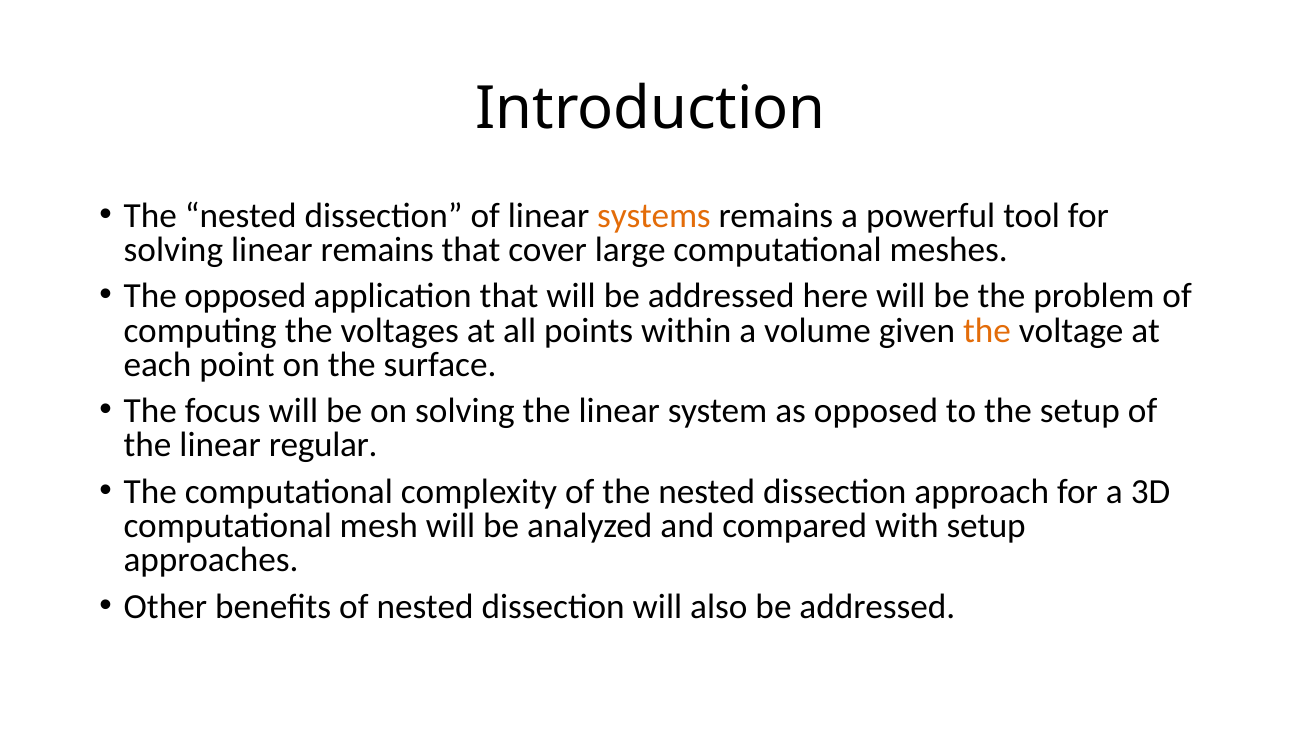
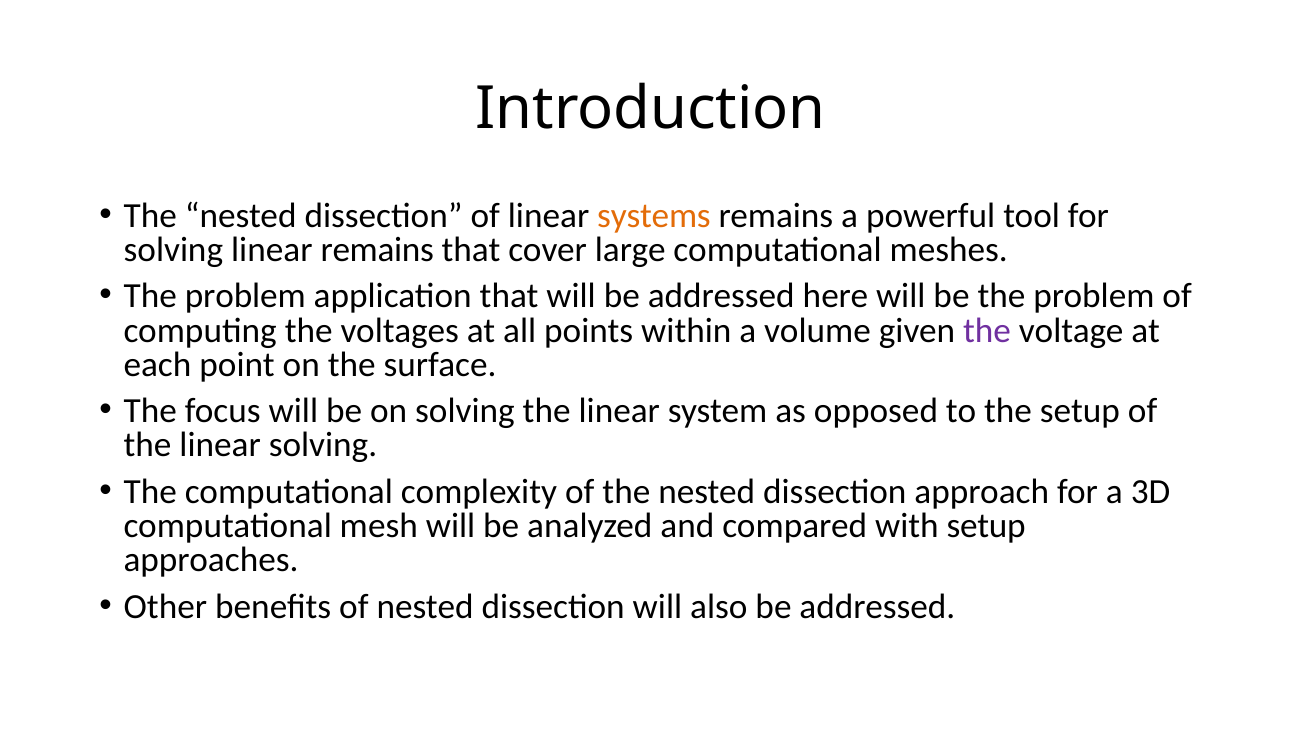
opposed at (245, 296): opposed -> problem
the at (987, 331) colour: orange -> purple
linear regular: regular -> solving
